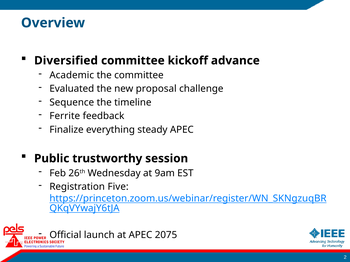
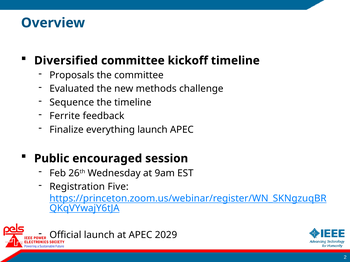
kickoff advance: advance -> timeline
Academic: Academic -> Proposals
proposal: proposal -> methods
everything steady: steady -> launch
trustworthy: trustworthy -> encouraged
2075: 2075 -> 2029
